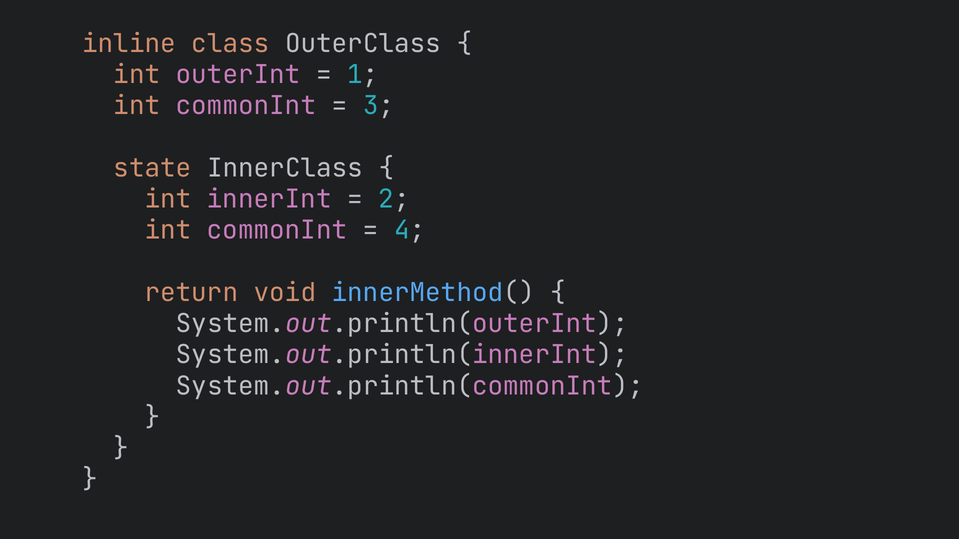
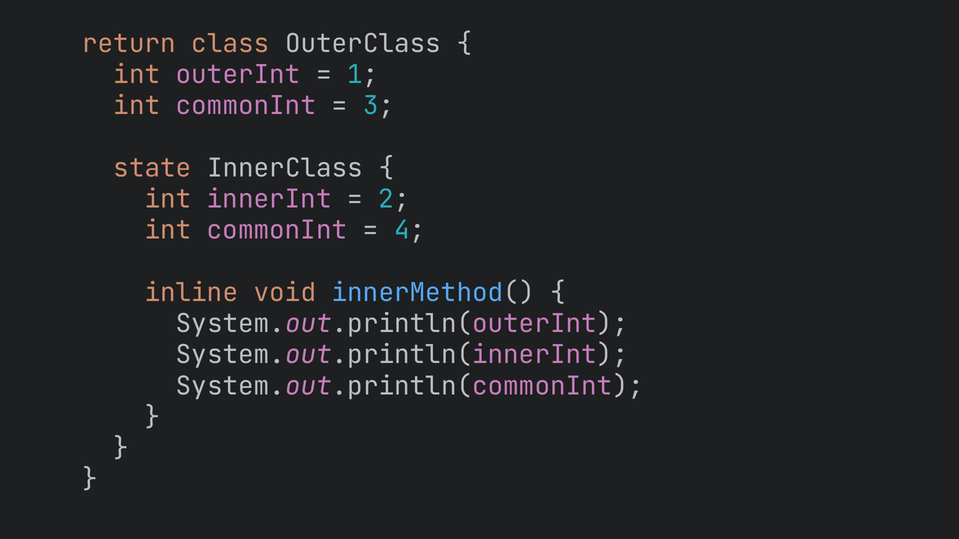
inline: inline -> return
return: return -> inline
